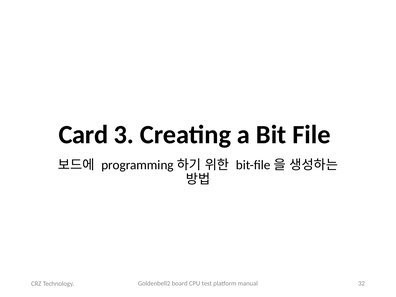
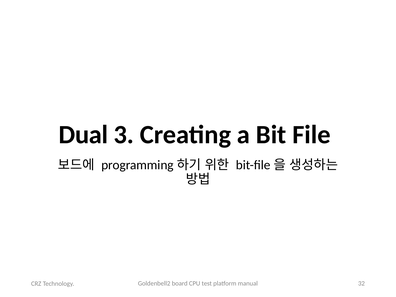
Card: Card -> Dual
